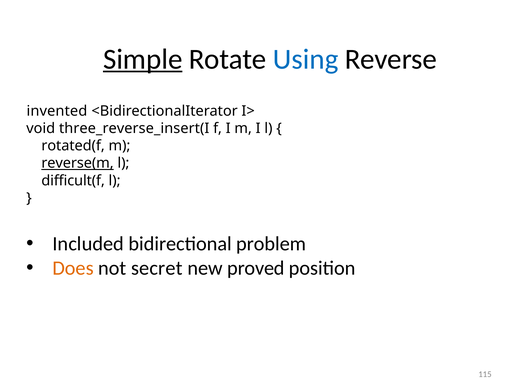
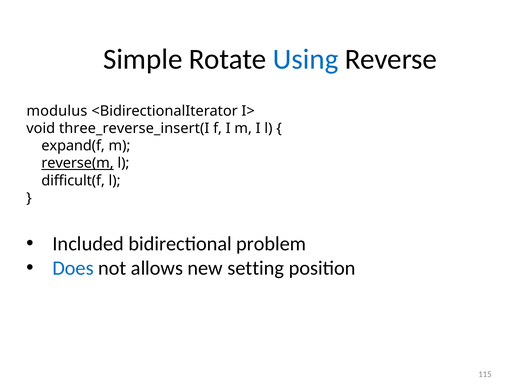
Simple underline: present -> none
invented: invented -> modulus
rotated(f: rotated(f -> expand(f
Does colour: orange -> blue
secret: secret -> allows
proved: proved -> setting
